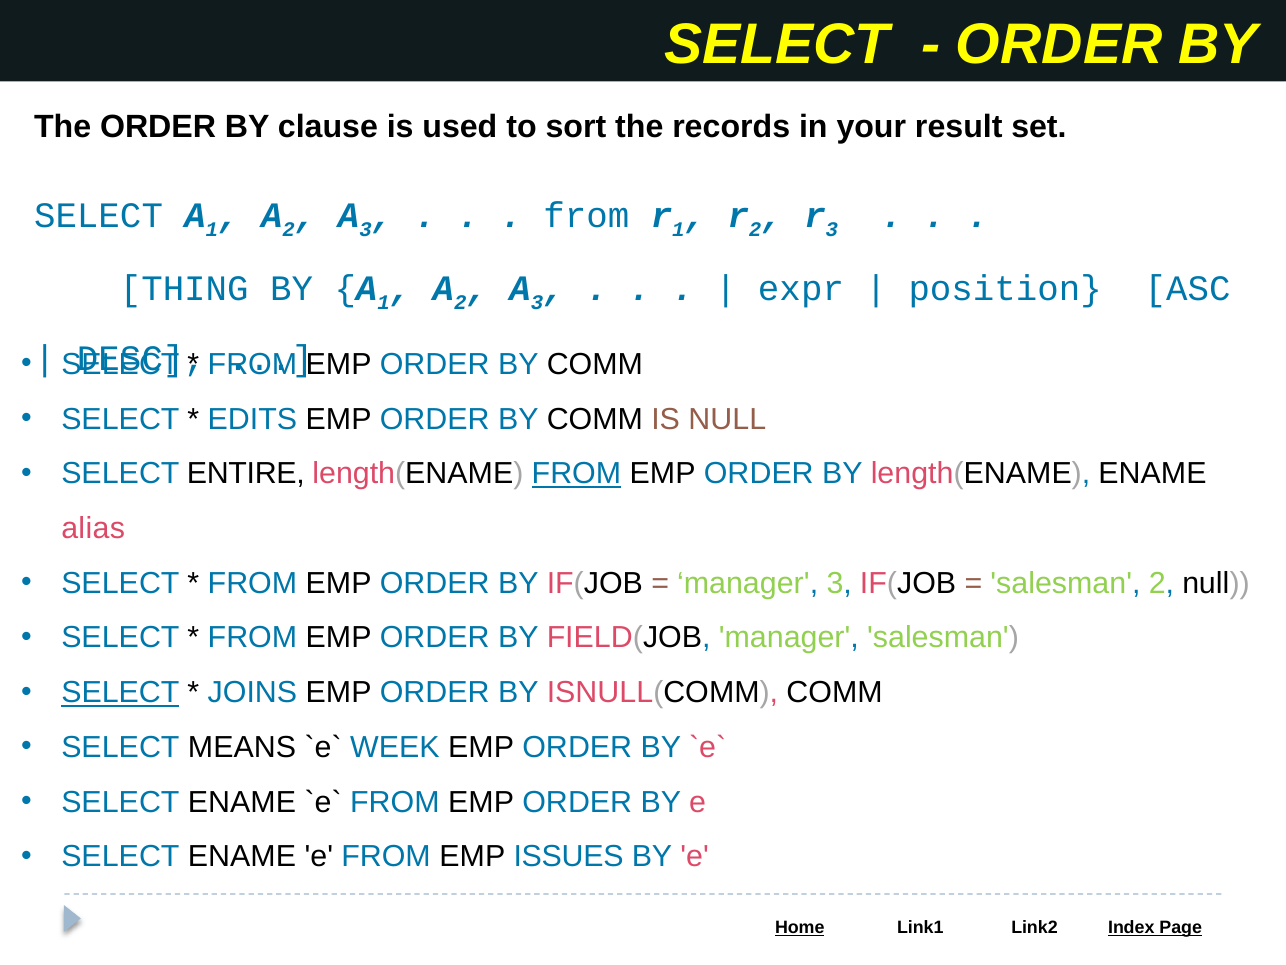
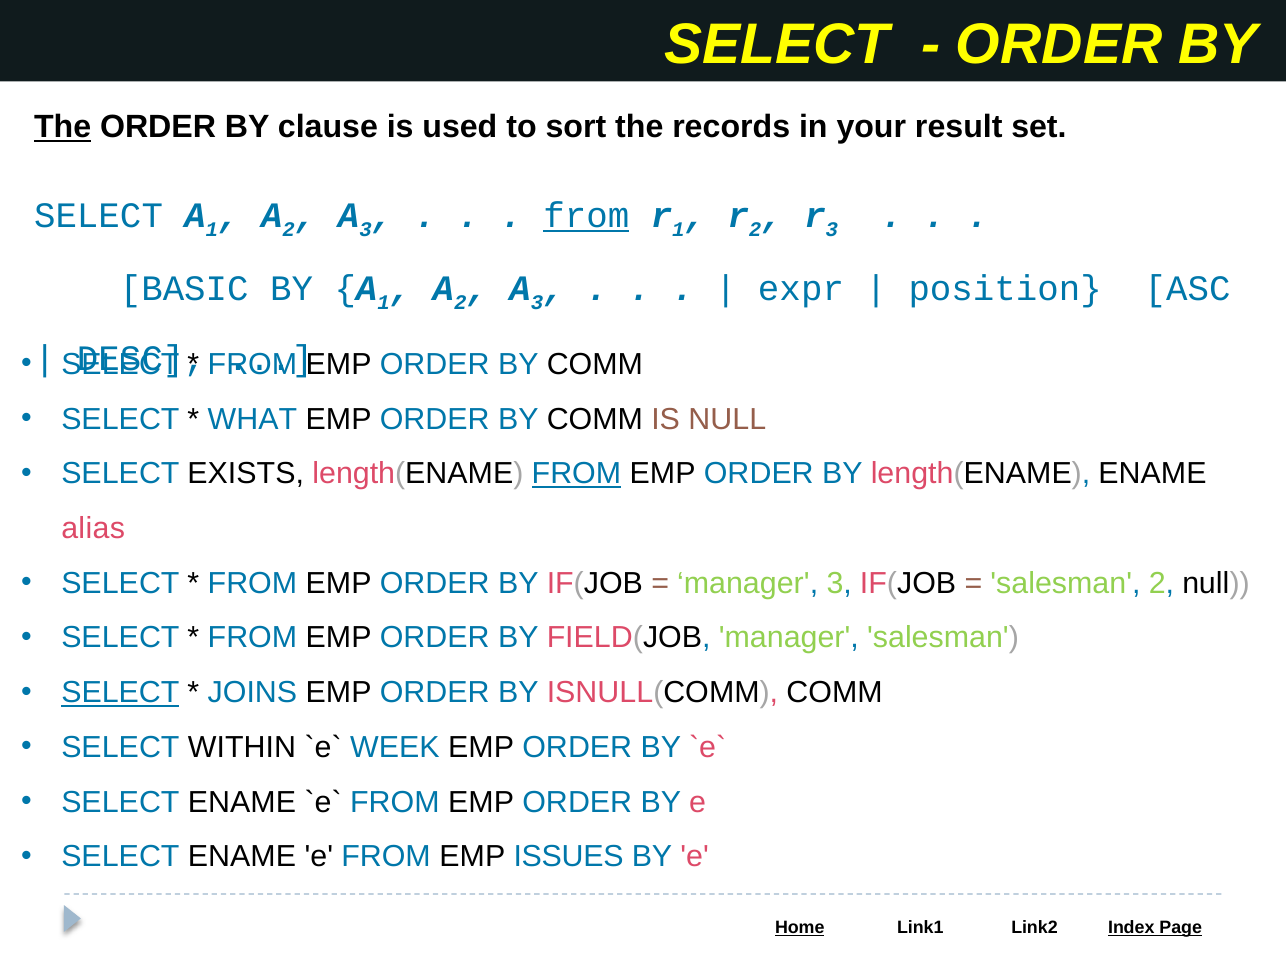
The at (63, 127) underline: none -> present
from at (586, 215) underline: none -> present
THING: THING -> BASIC
EDITS: EDITS -> WHAT
ENTIRE: ENTIRE -> EXISTS
MEANS: MEANS -> WITHIN
